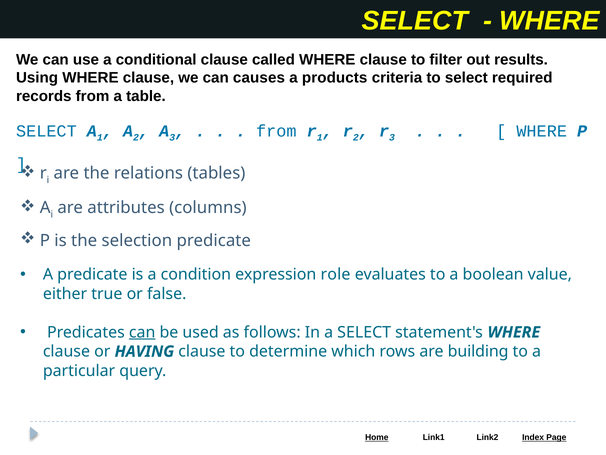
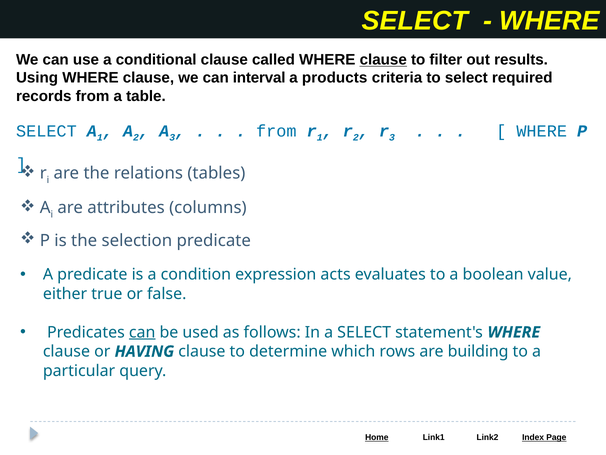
clause at (383, 60) underline: none -> present
causes: causes -> interval
role: role -> acts
